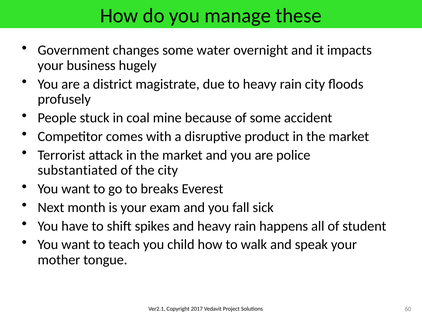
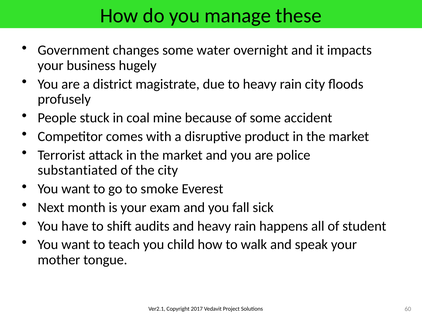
breaks: breaks -> smoke
spikes: spikes -> audits
